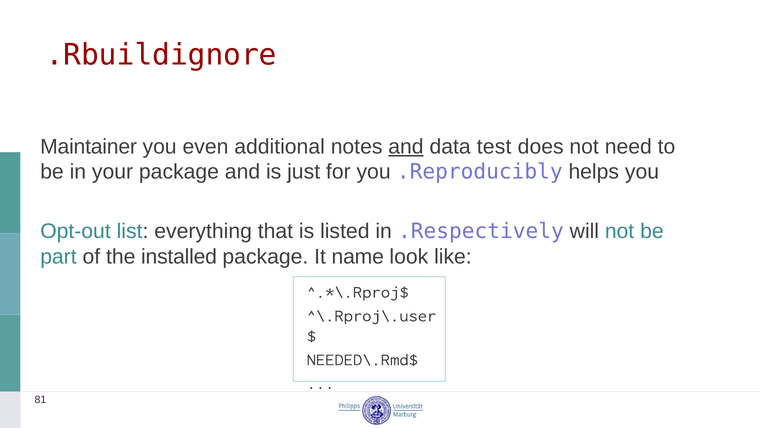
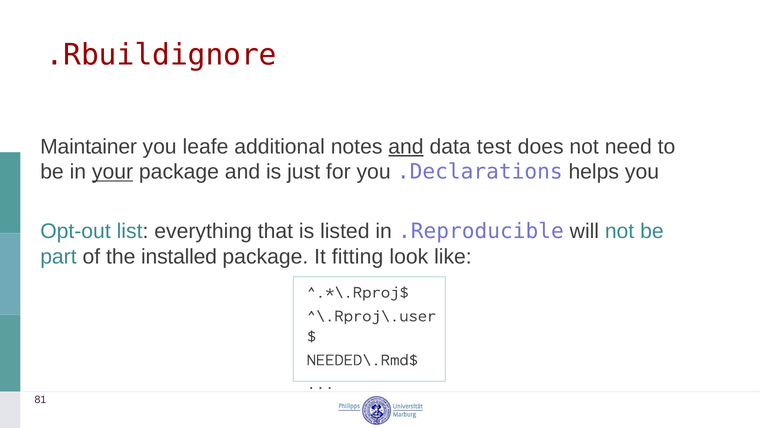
even: even -> leafe
your underline: none -> present
.Reproducibly: .Reproducibly -> .Declarations
.Respectively: .Respectively -> .Reproducible
name: name -> fitting
